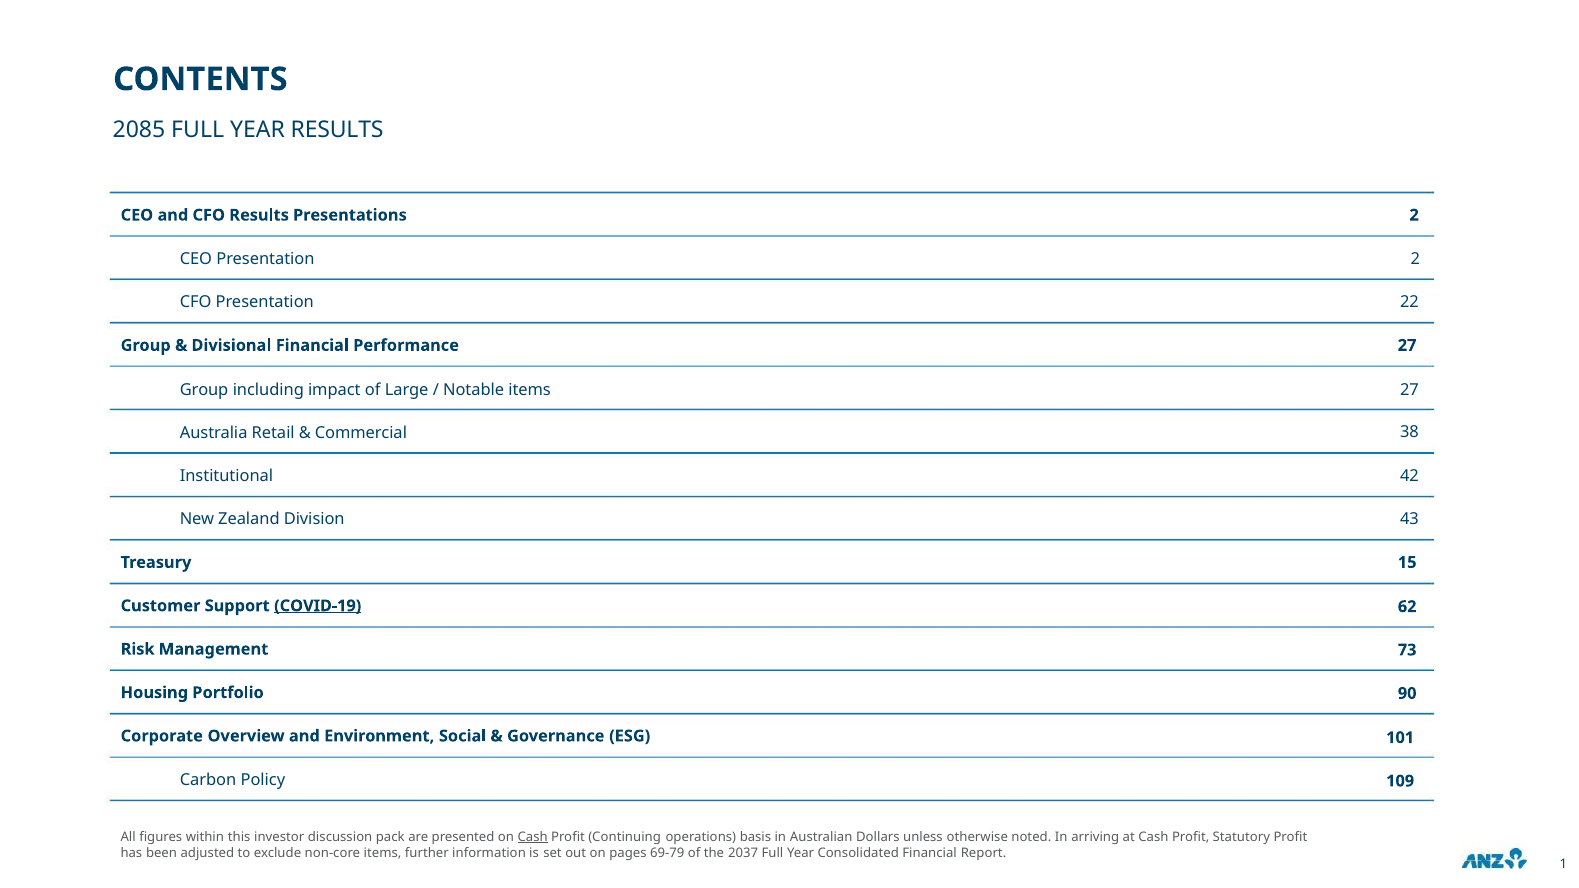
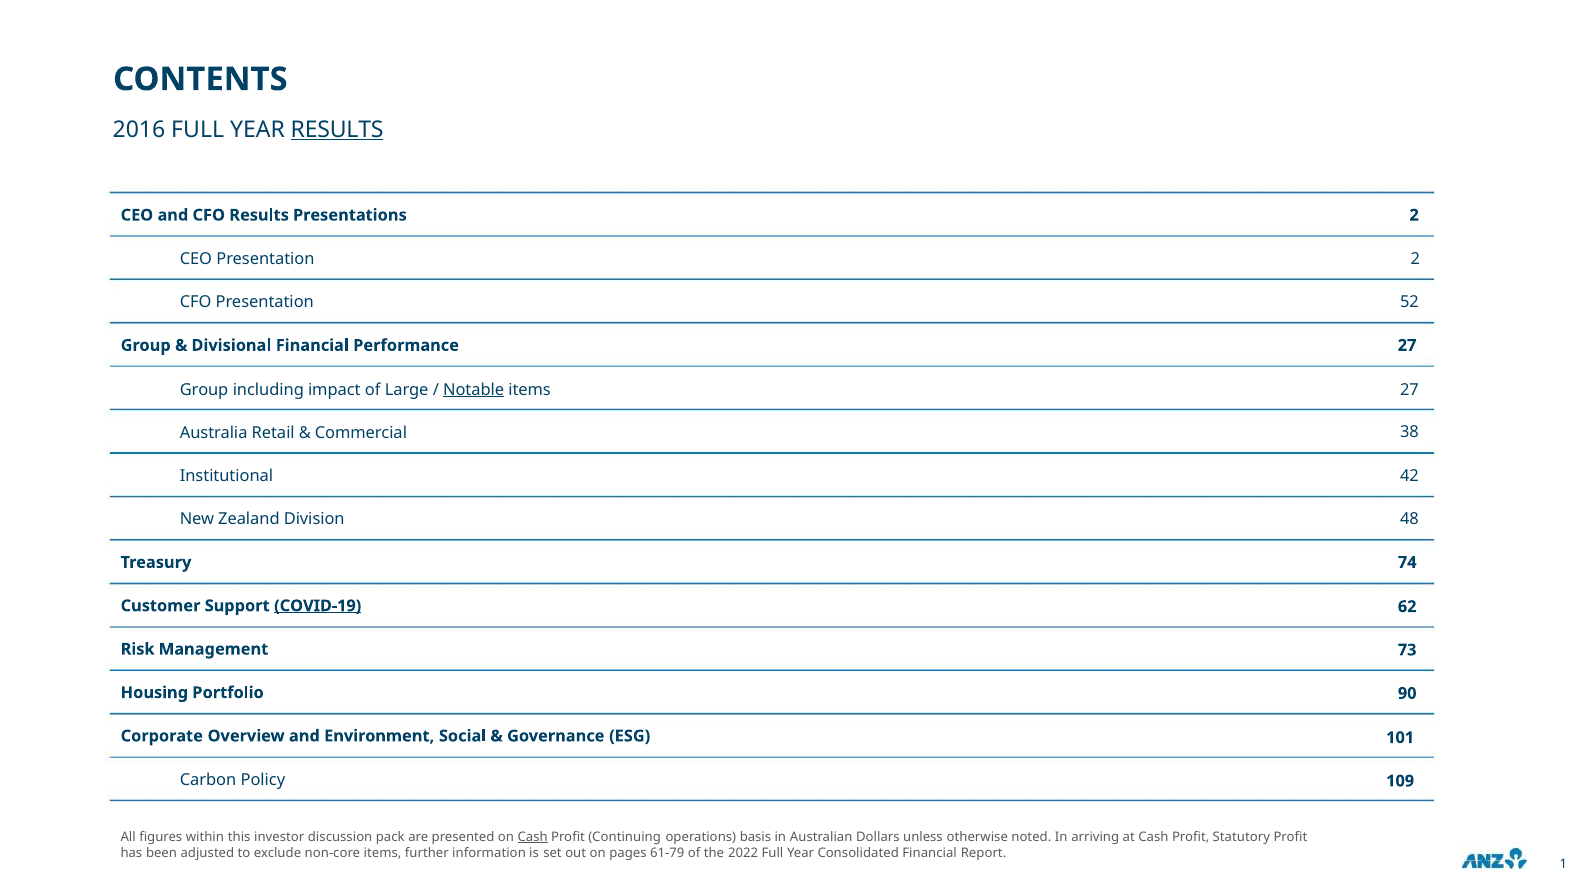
2085: 2085 -> 2016
RESULTS at (337, 130) underline: none -> present
22: 22 -> 52
Notable underline: none -> present
43: 43 -> 48
15: 15 -> 74
69-79: 69-79 -> 61-79
2037: 2037 -> 2022
